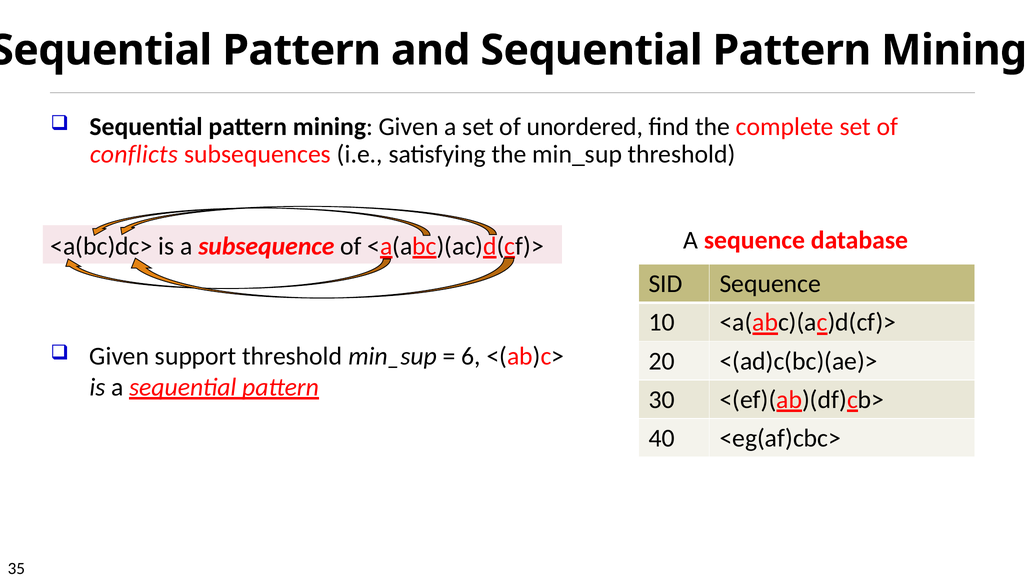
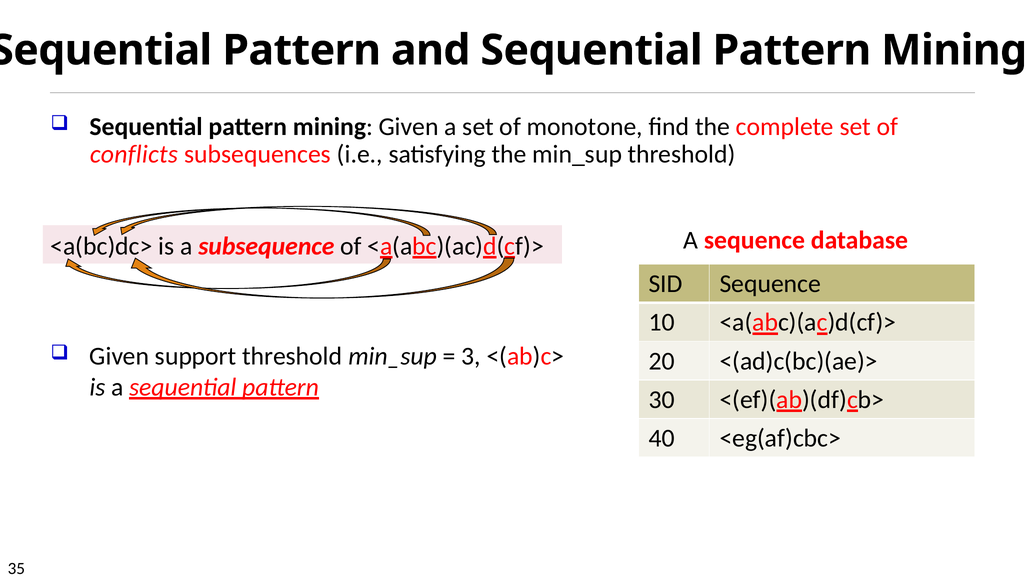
unordered: unordered -> monotone
6: 6 -> 3
